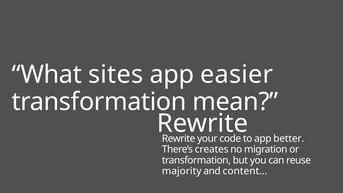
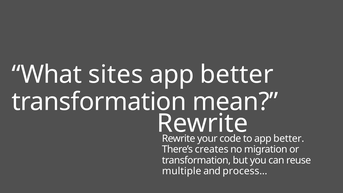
easier at (237, 75): easier -> better
majority: majority -> multiple
content…: content… -> process…
